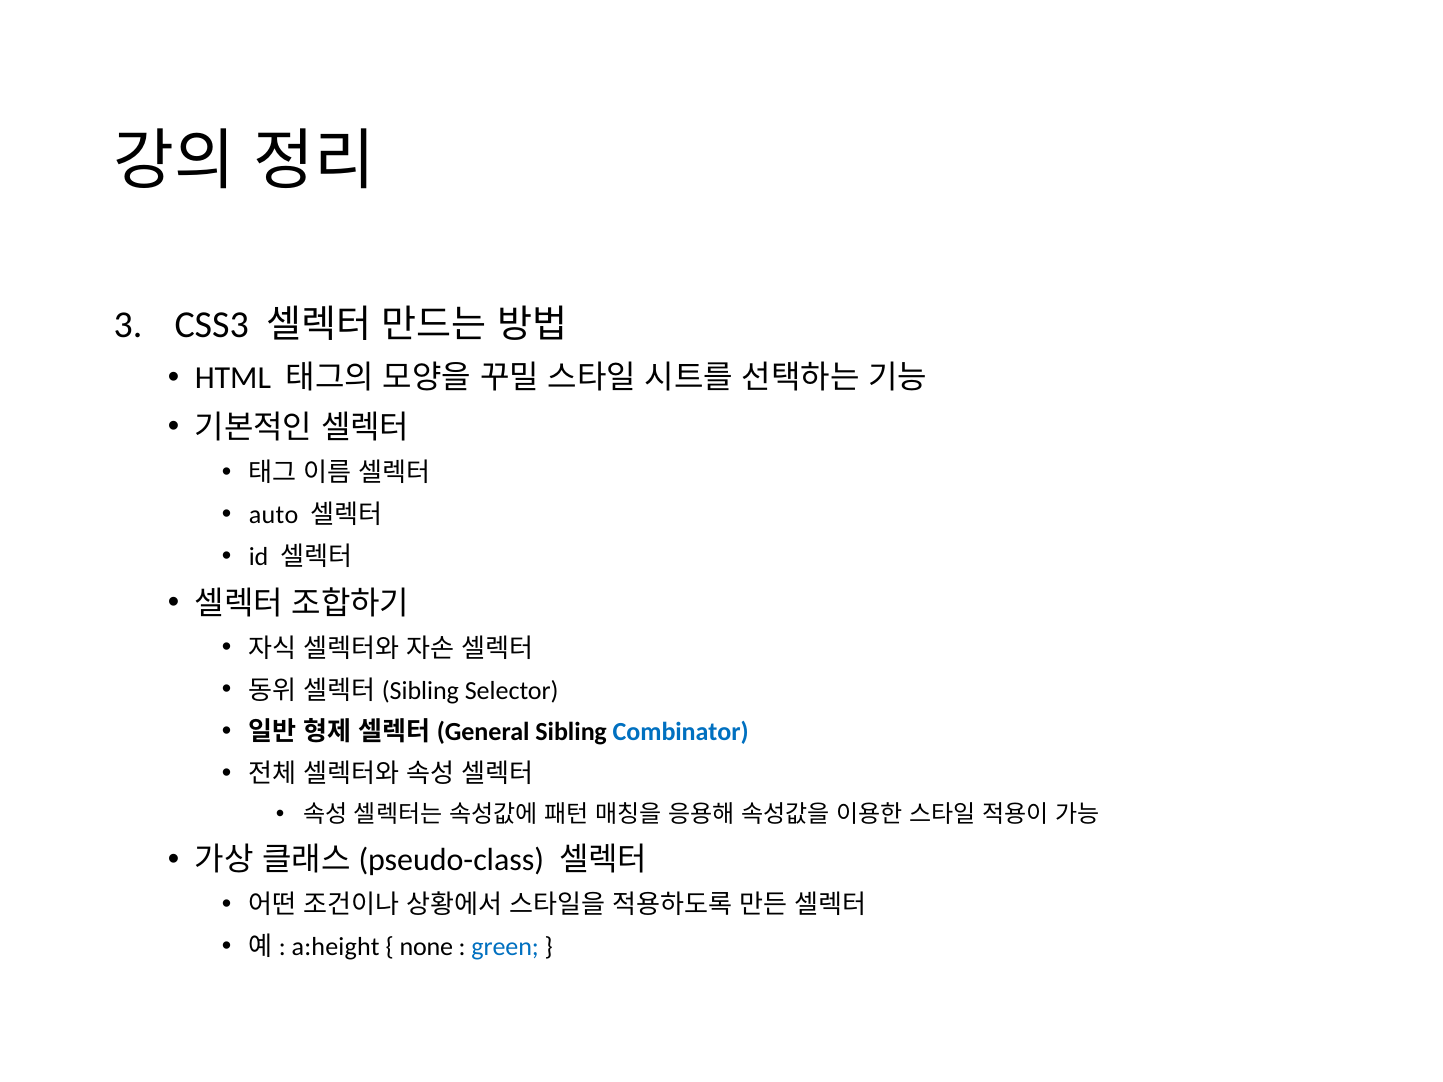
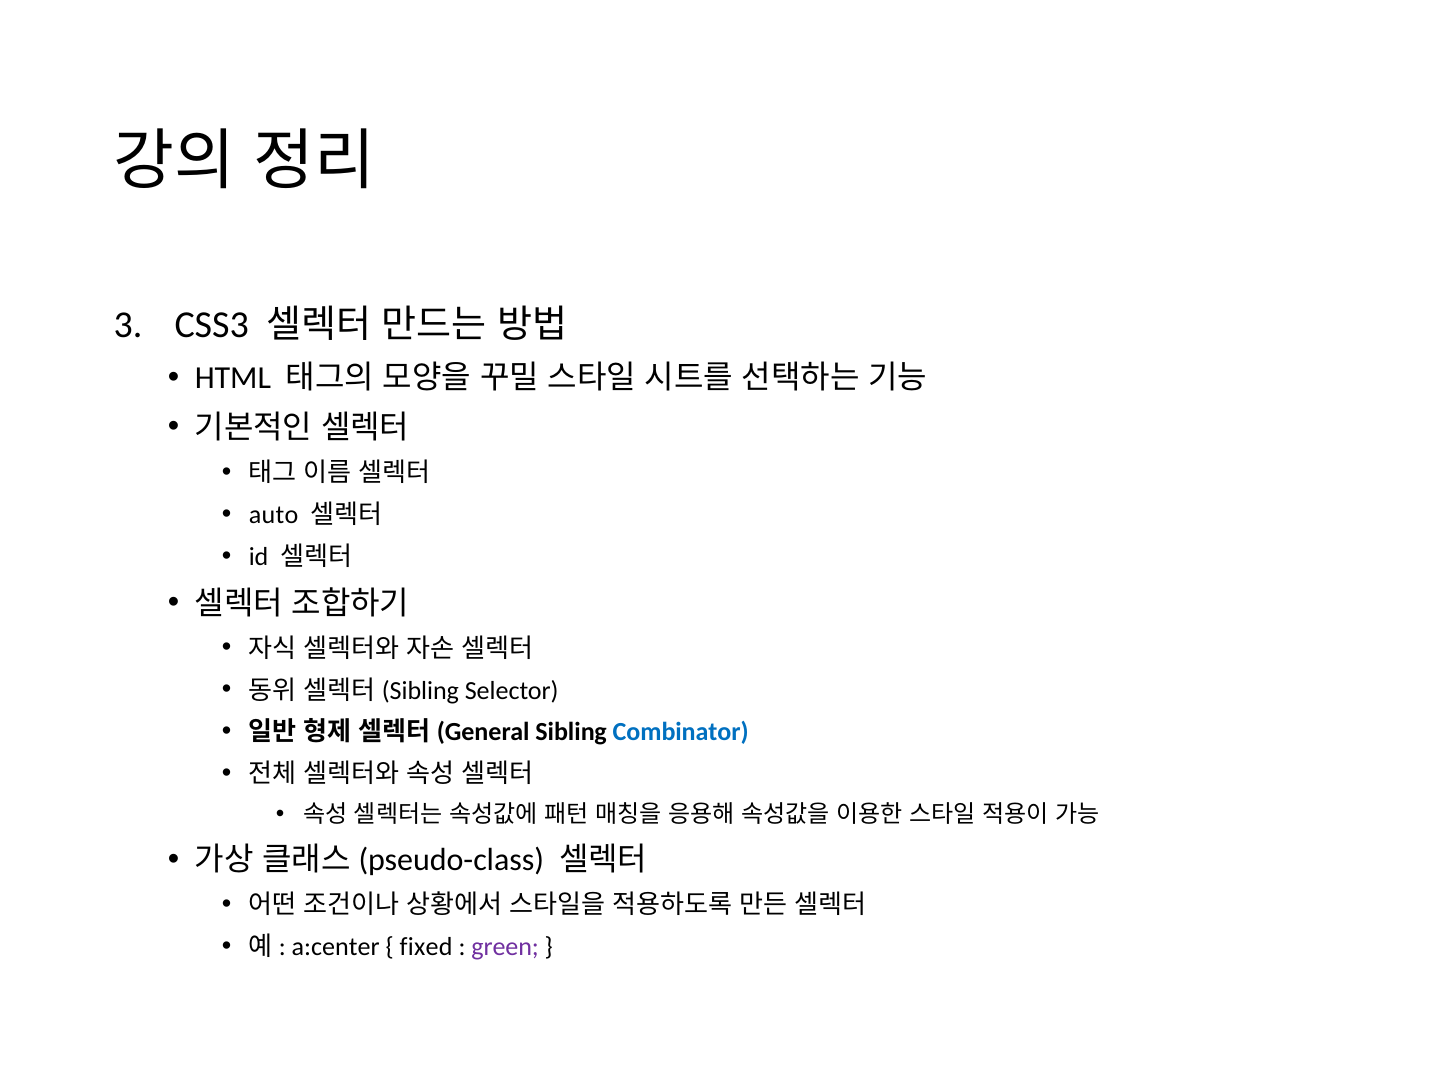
a:height: a:height -> a:center
none: none -> fixed
green colour: blue -> purple
